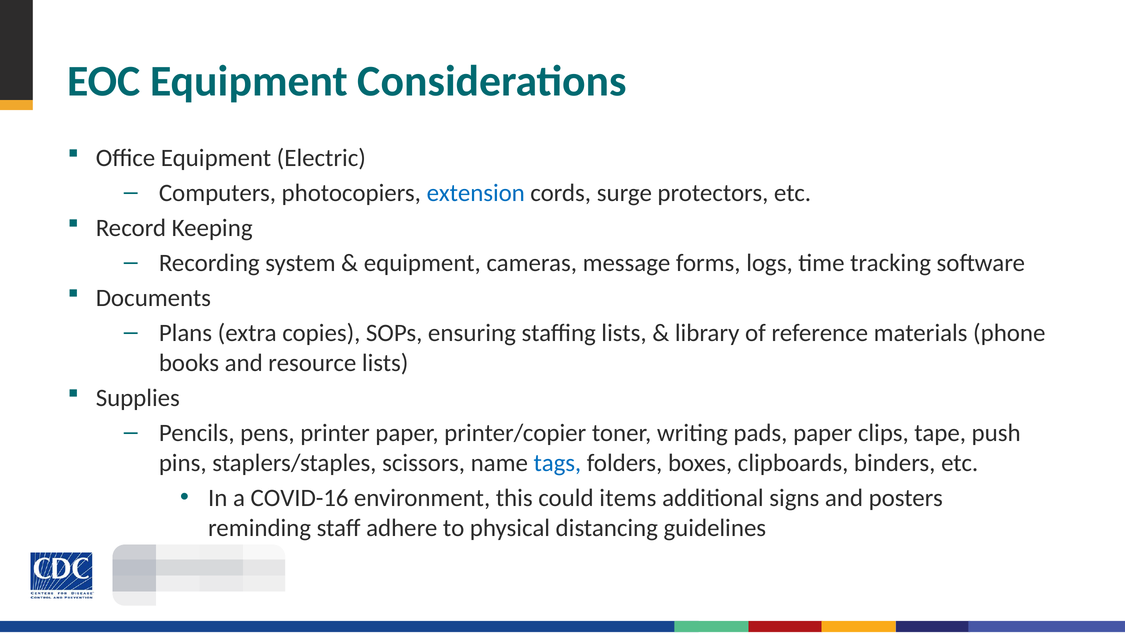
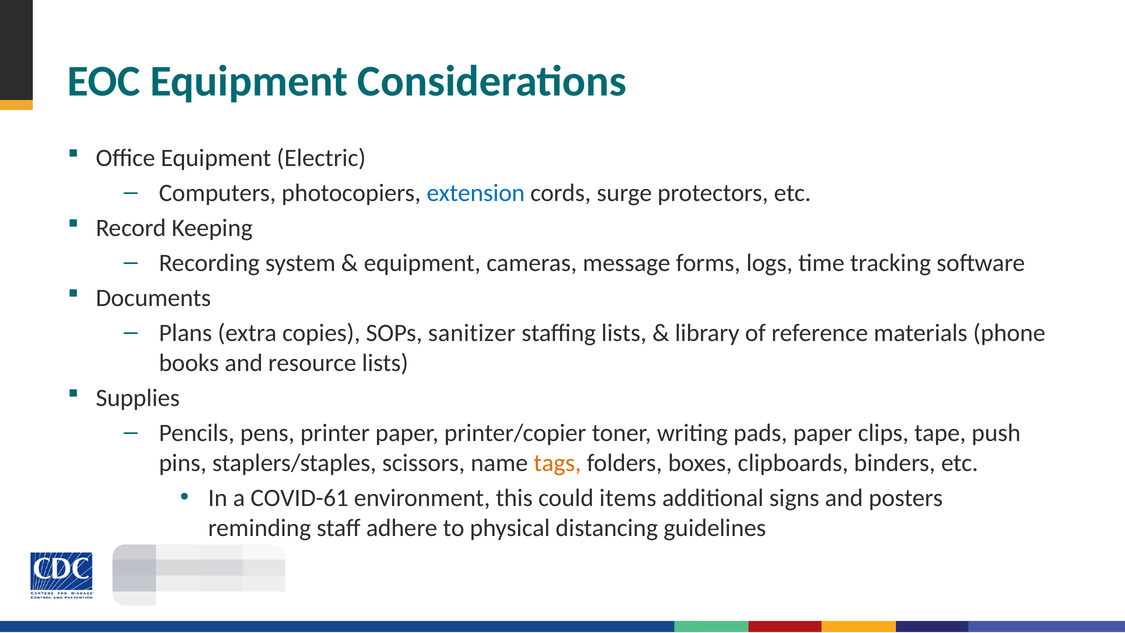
ensuring: ensuring -> sanitizer
tags colour: blue -> orange
COVID-16: COVID-16 -> COVID-61
